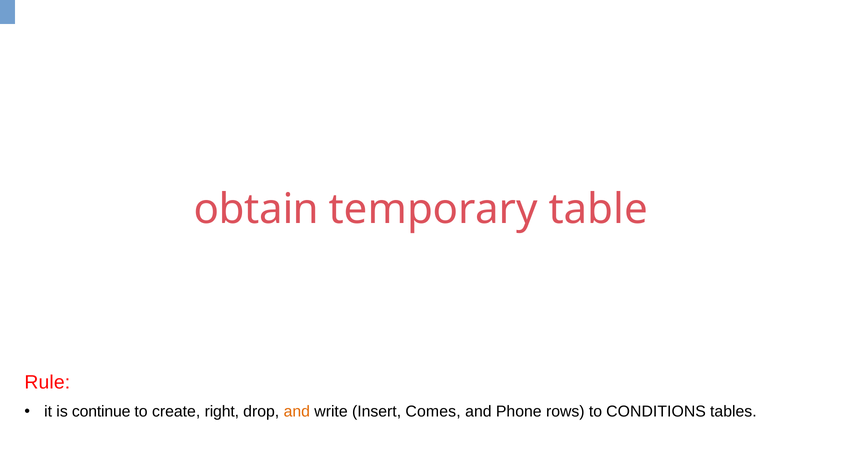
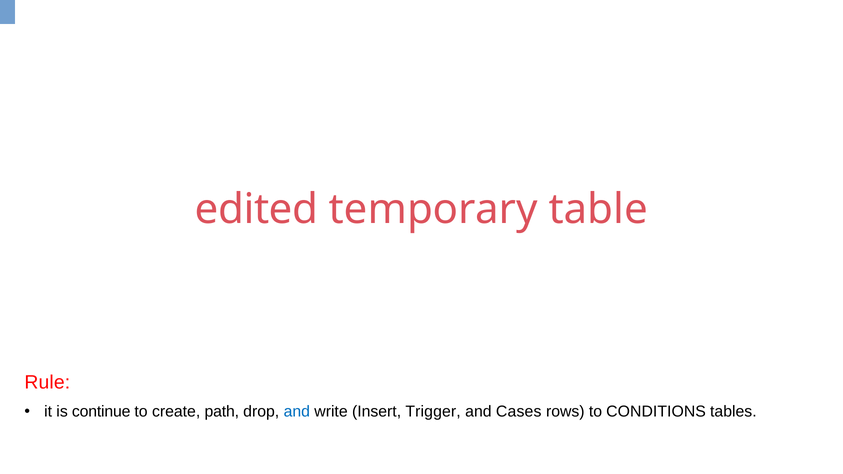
obtain: obtain -> edited
right: right -> path
and at (297, 412) colour: orange -> blue
Comes: Comes -> Trigger
Phone: Phone -> Cases
